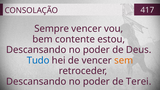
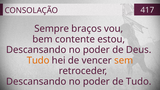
Sempre vencer: vencer -> braços
Tudo at (38, 60) colour: blue -> orange
de Terei: Terei -> Tudo
